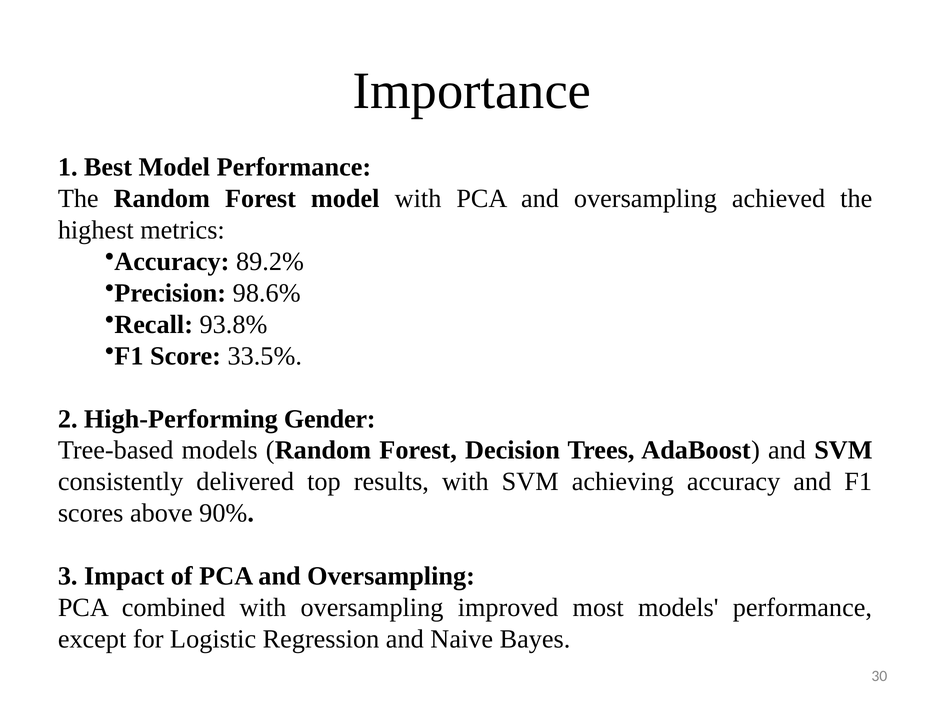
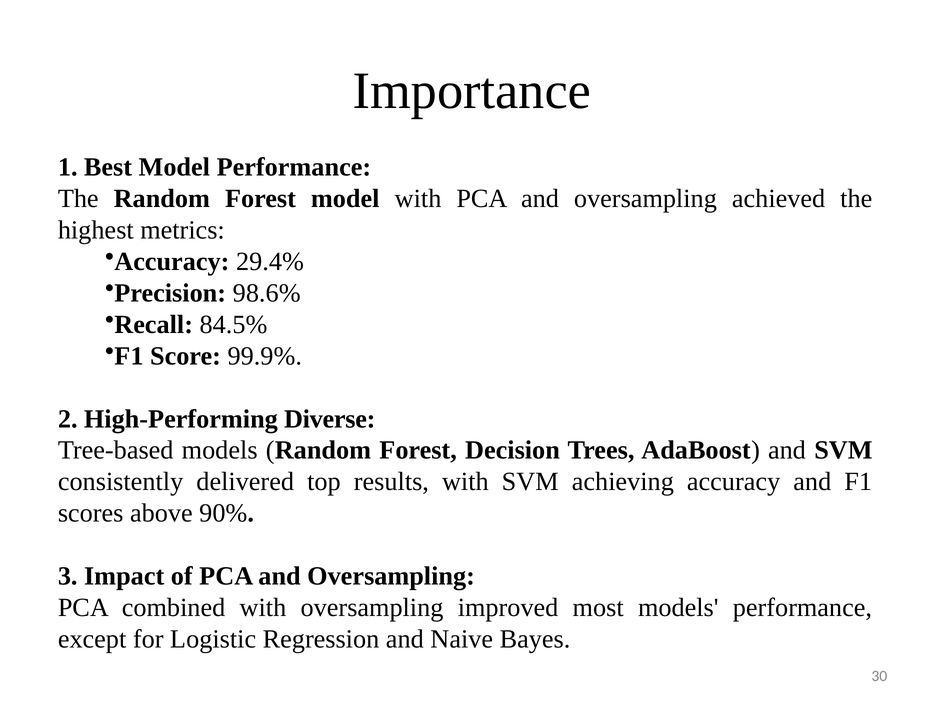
89.2%: 89.2% -> 29.4%
93.8%: 93.8% -> 84.5%
33.5%: 33.5% -> 99.9%
Gender: Gender -> Diverse
